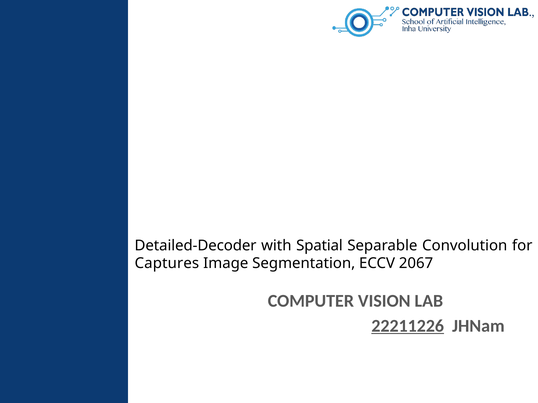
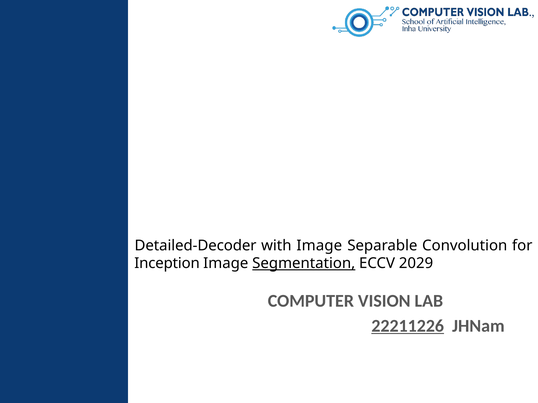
with Spatial: Spatial -> Image
Captures: Captures -> Inception
Segmentation underline: none -> present
2067: 2067 -> 2029
